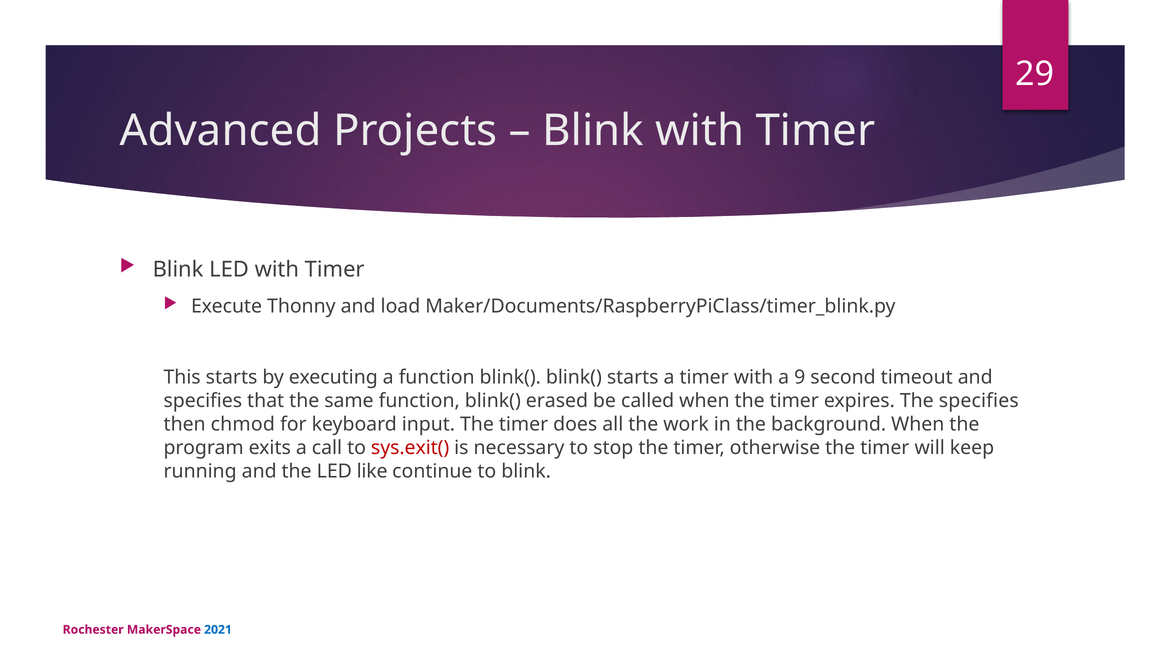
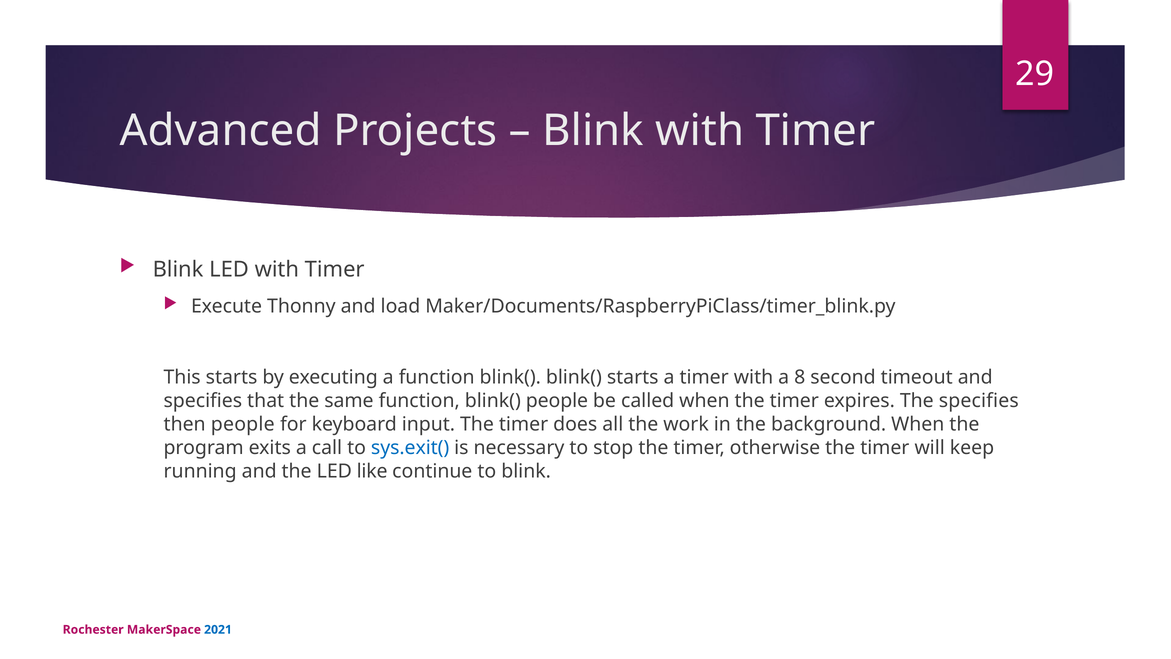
9: 9 -> 8
blink( erased: erased -> people
then chmod: chmod -> people
sys.exit( colour: red -> blue
